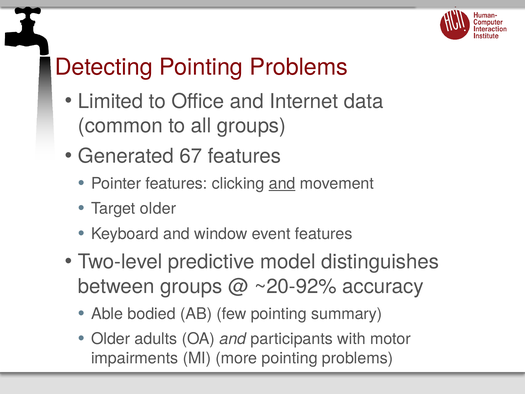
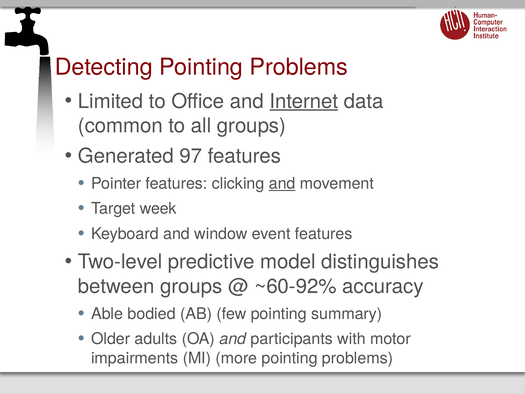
Internet underline: none -> present
67: 67 -> 97
Target older: older -> week
~20-92%: ~20-92% -> ~60-92%
